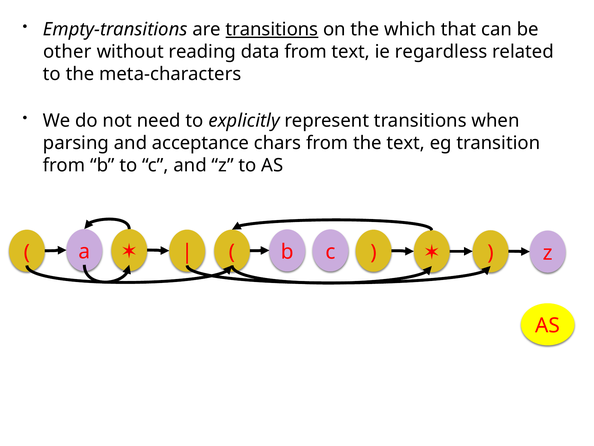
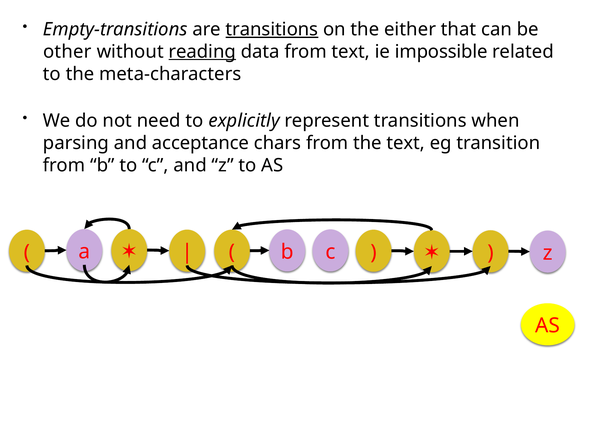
which: which -> either
reading underline: none -> present
regardless: regardless -> impossible
